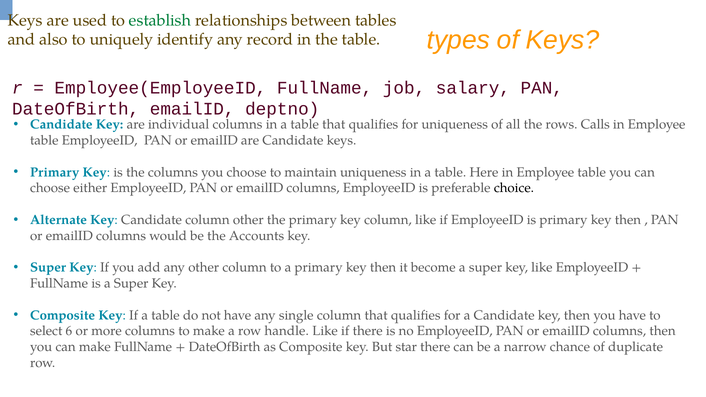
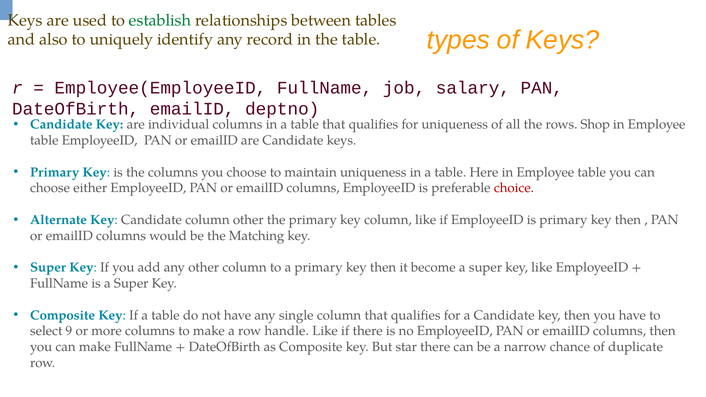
Calls: Calls -> Shop
choice colour: black -> red
Accounts: Accounts -> Matching
6: 6 -> 9
